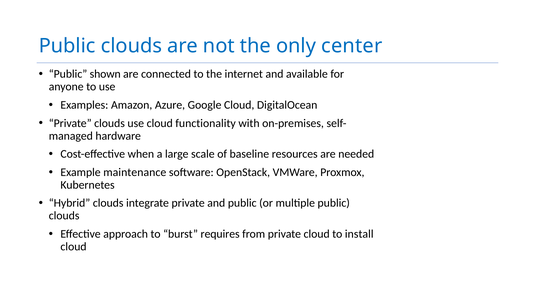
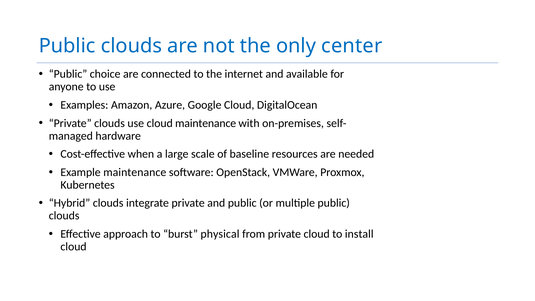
shown: shown -> choice
cloud functionality: functionality -> maintenance
requires: requires -> physical
